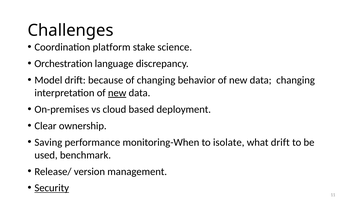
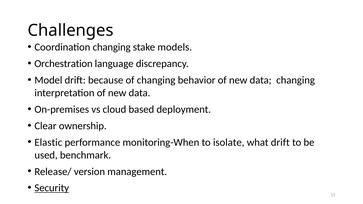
Coordination platform: platform -> changing
science: science -> models
new at (117, 93) underline: present -> none
Saving: Saving -> Elastic
